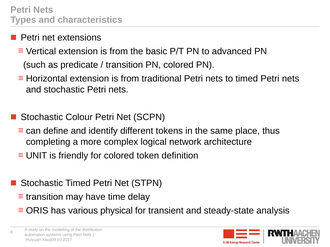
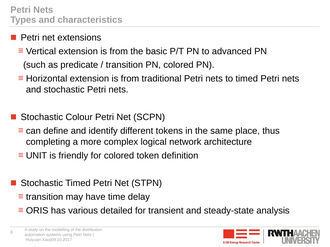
physical: physical -> detailed
